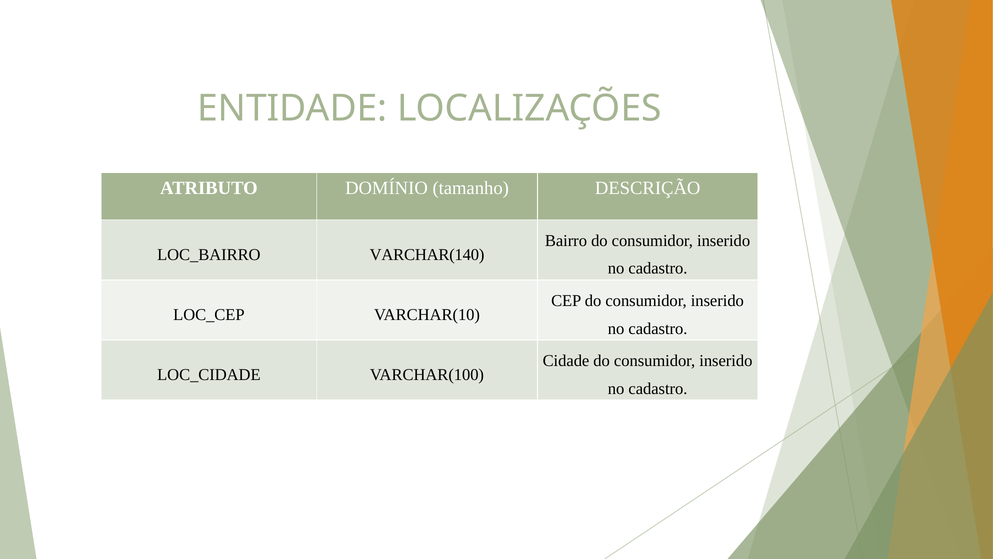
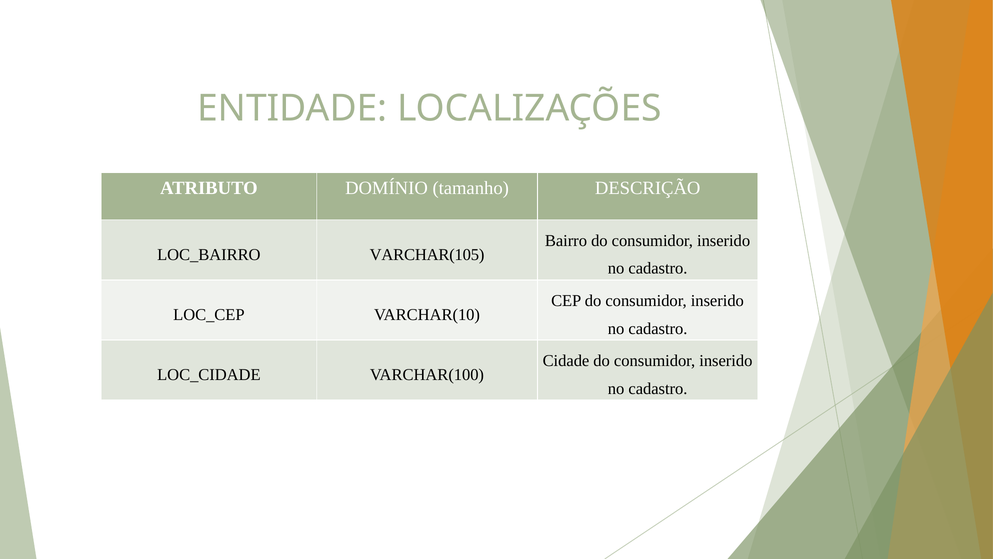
VARCHAR(140: VARCHAR(140 -> VARCHAR(105
